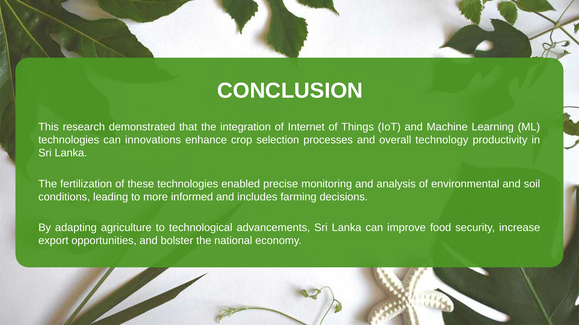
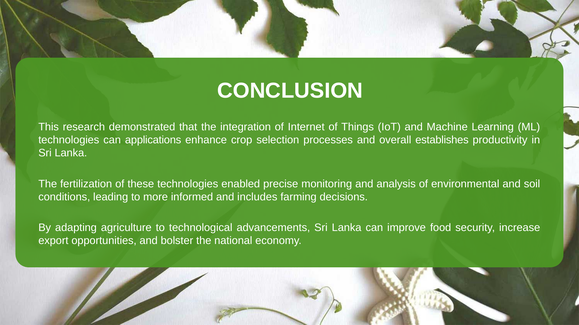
innovations: innovations -> applications
technology: technology -> establishes
